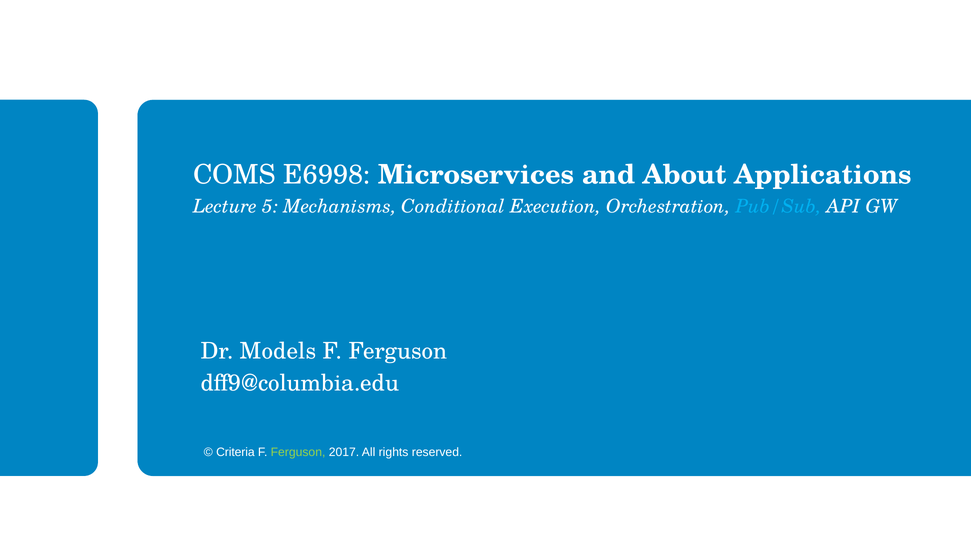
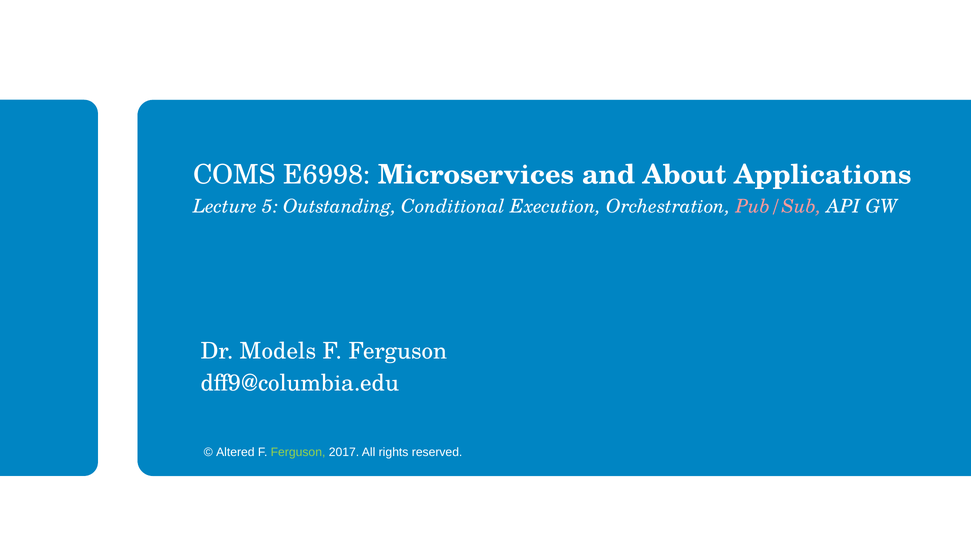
Mechanisms: Mechanisms -> Outstanding
Pub/Sub colour: light blue -> pink
Criteria: Criteria -> Altered
